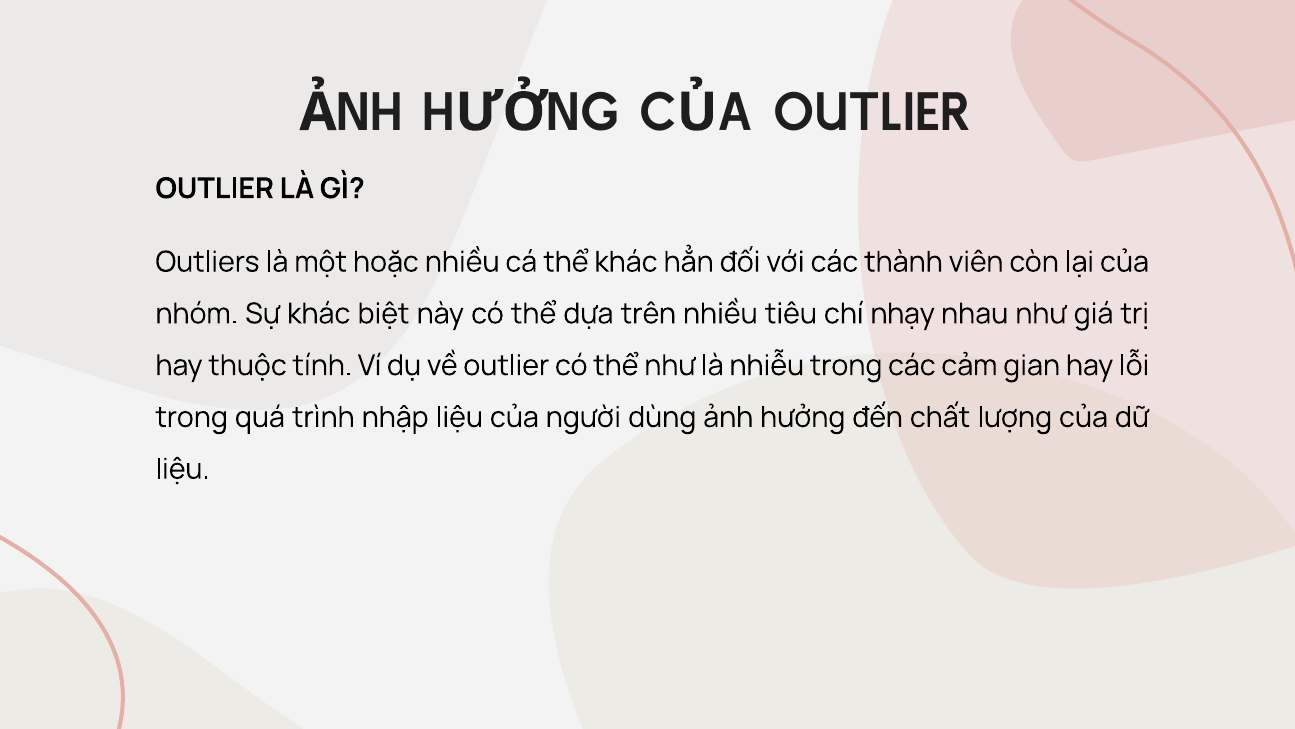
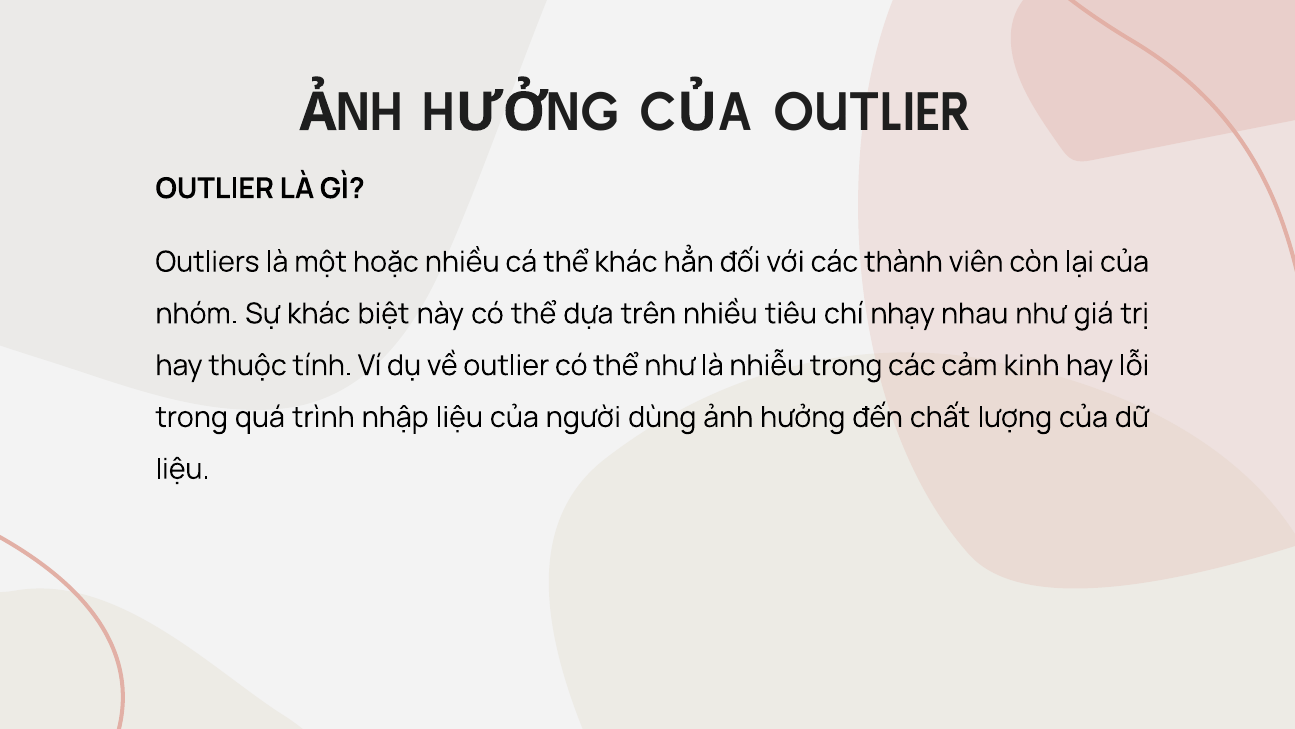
gian: gian -> kinh
